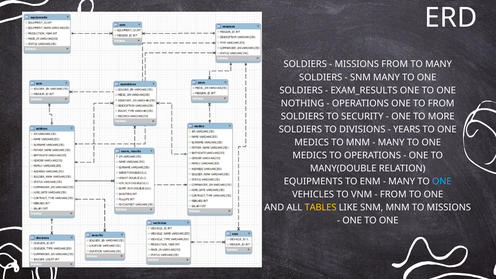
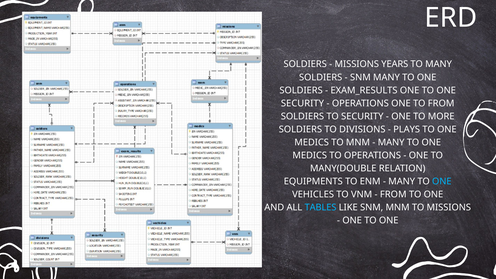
MISSIONS FROM: FROM -> YEARS
NOTHING at (303, 103): NOTHING -> SECURITY
YEARS: YEARS -> PLAYS
TABLES colour: yellow -> light blue
